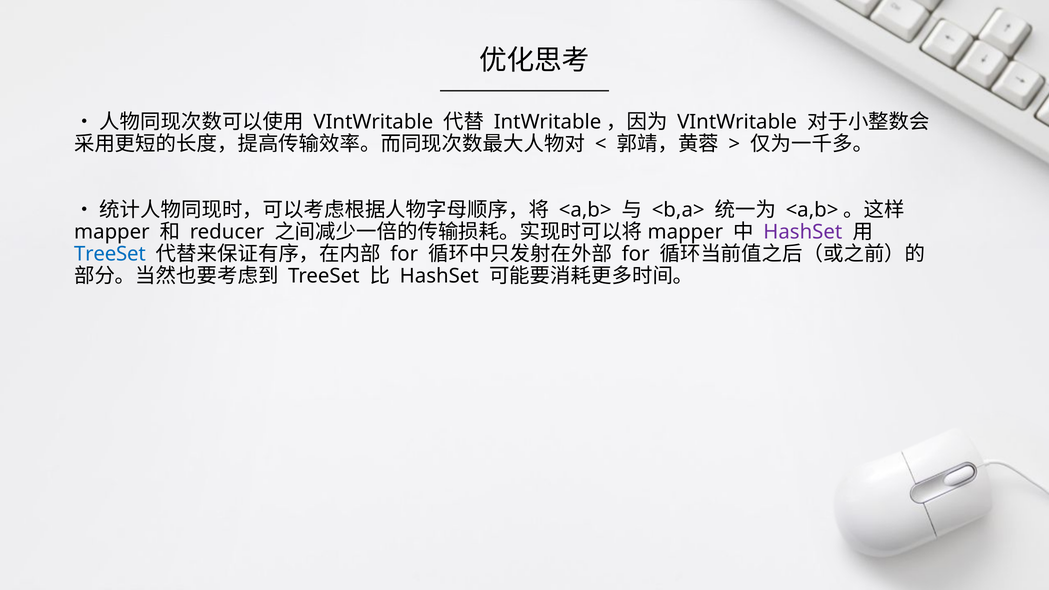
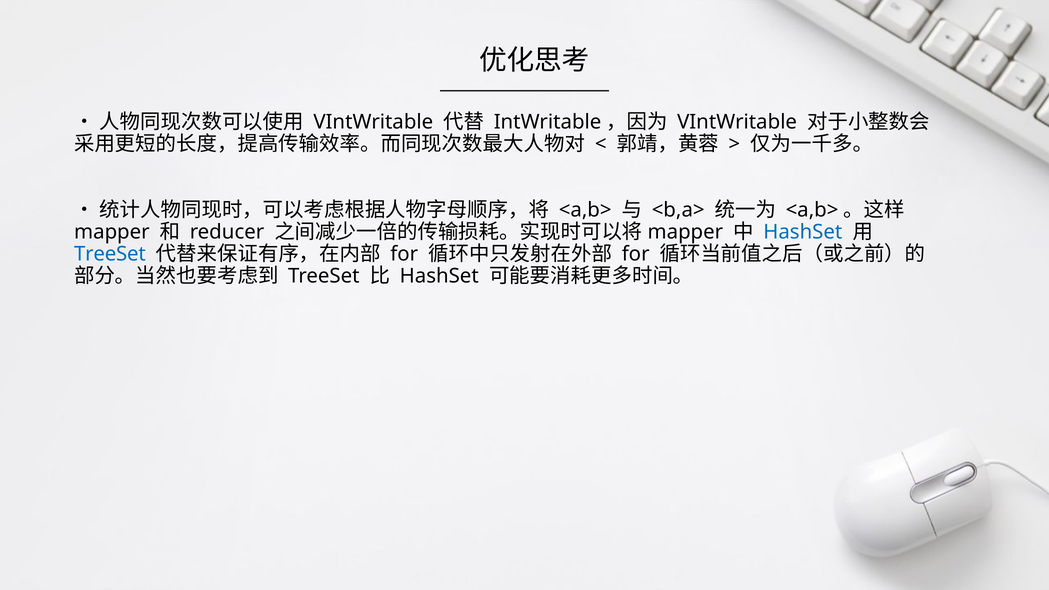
HashSet at (803, 232) colour: purple -> blue
